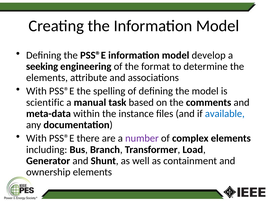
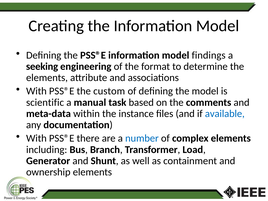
develop: develop -> findings
spelling: spelling -> custom
number colour: purple -> blue
